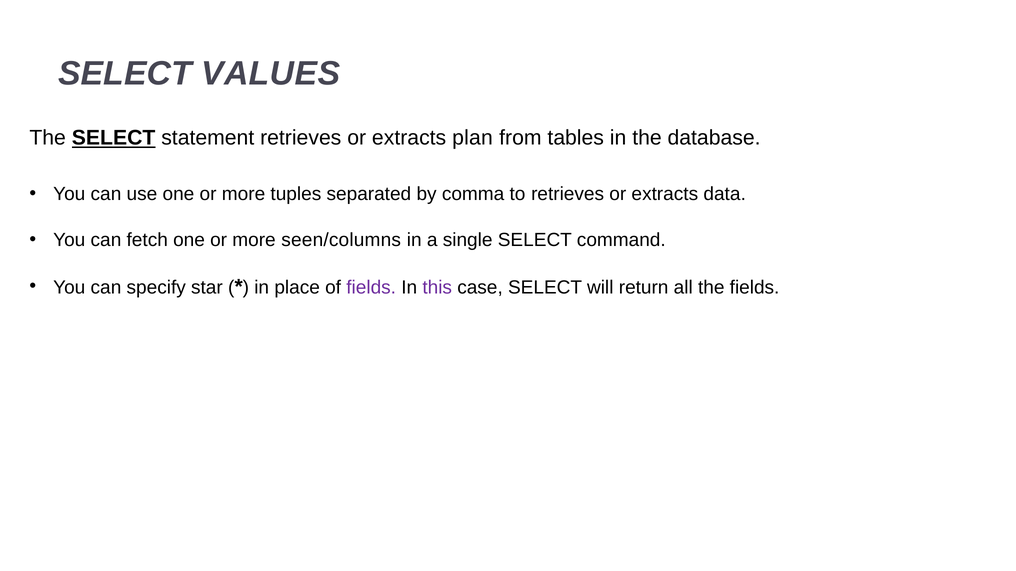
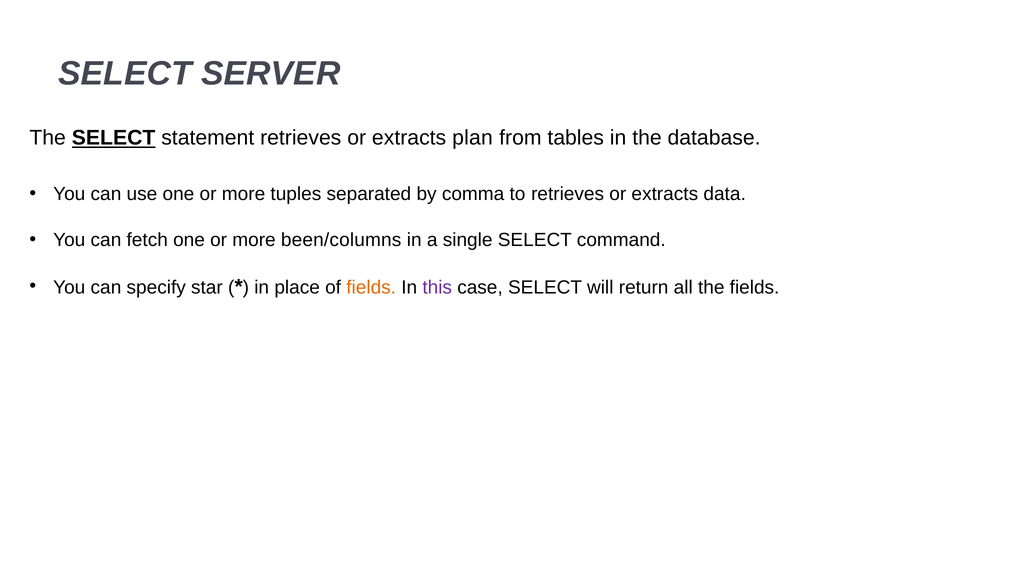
VALUES: VALUES -> SERVER
seen/columns: seen/columns -> been/columns
fields at (371, 288) colour: purple -> orange
